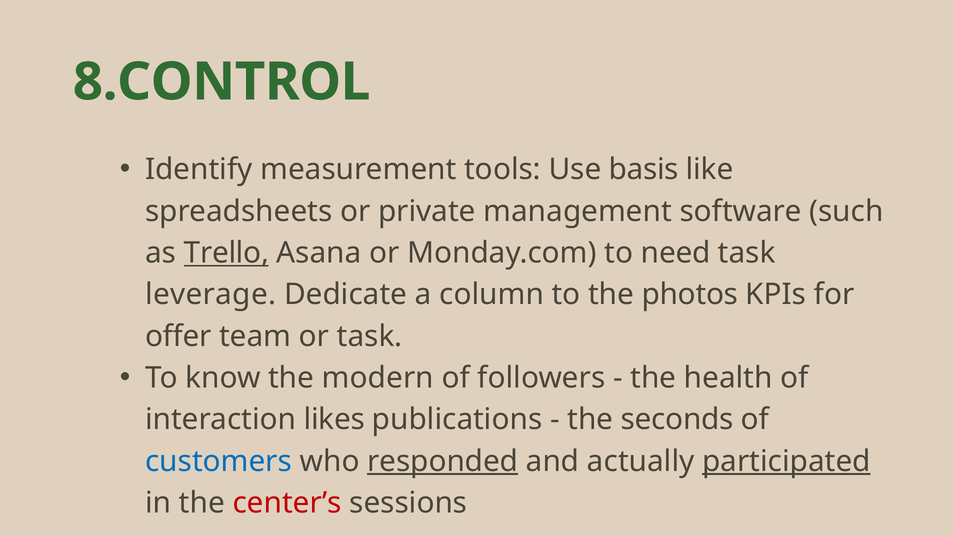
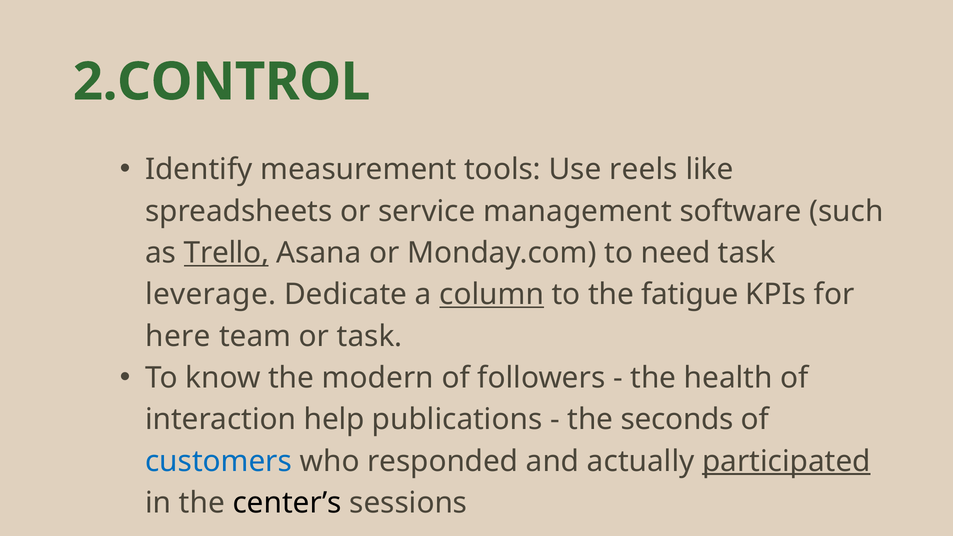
8.CONTROL: 8.CONTROL -> 2.CONTROL
basis: basis -> reels
private: private -> service
column underline: none -> present
photos: photos -> fatigue
offer: offer -> here
likes: likes -> help
responded underline: present -> none
center’s colour: red -> black
